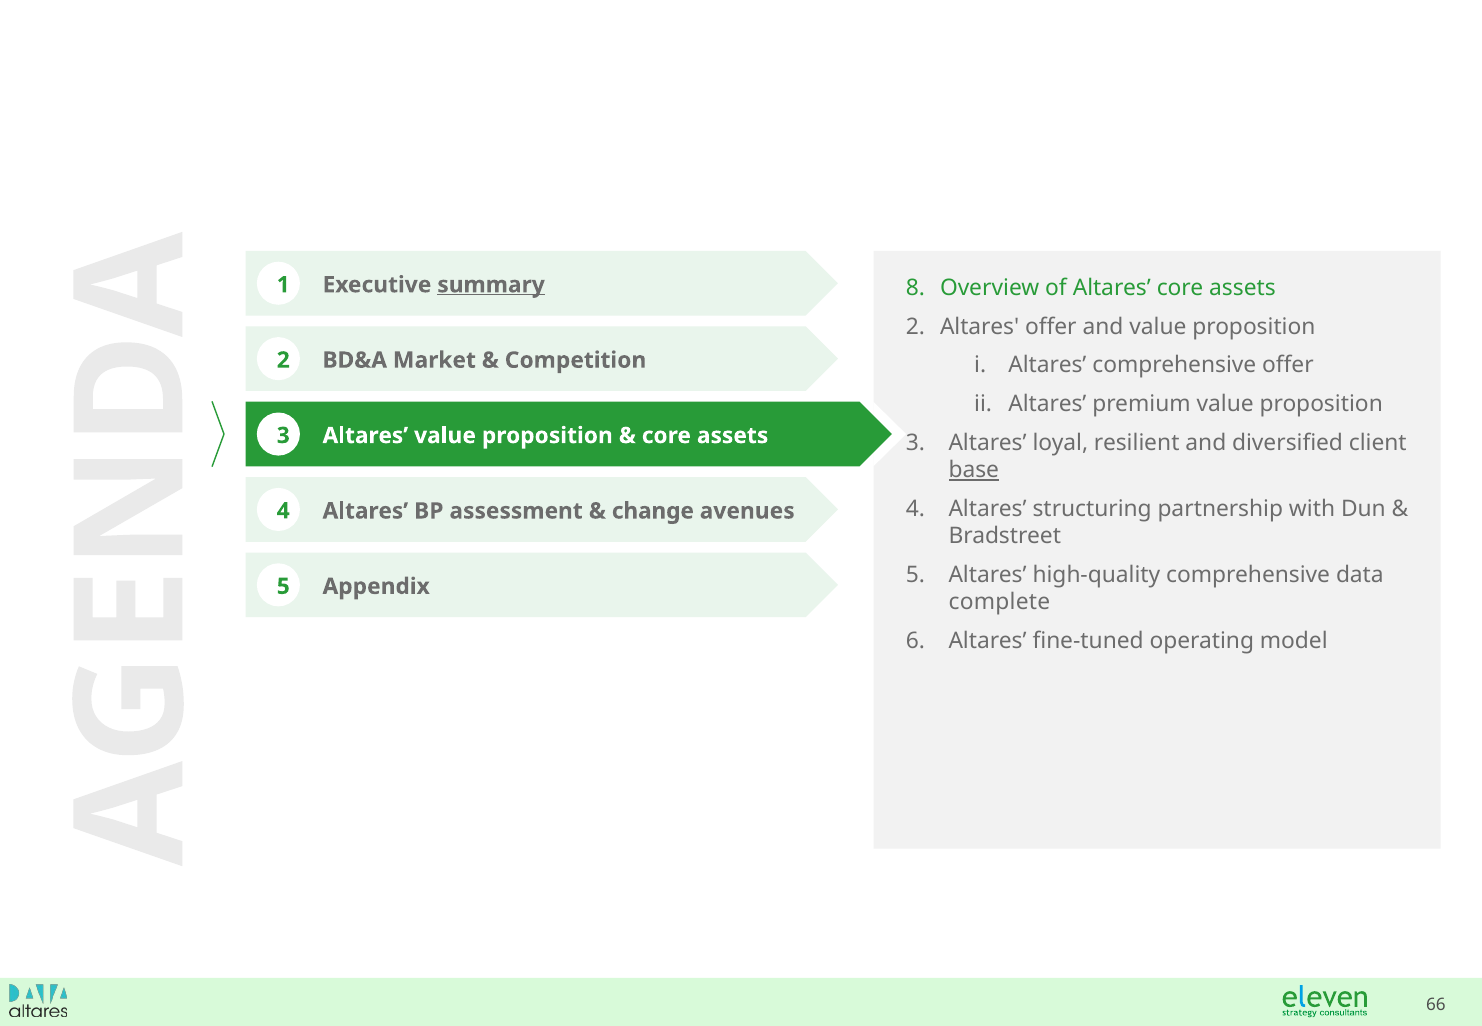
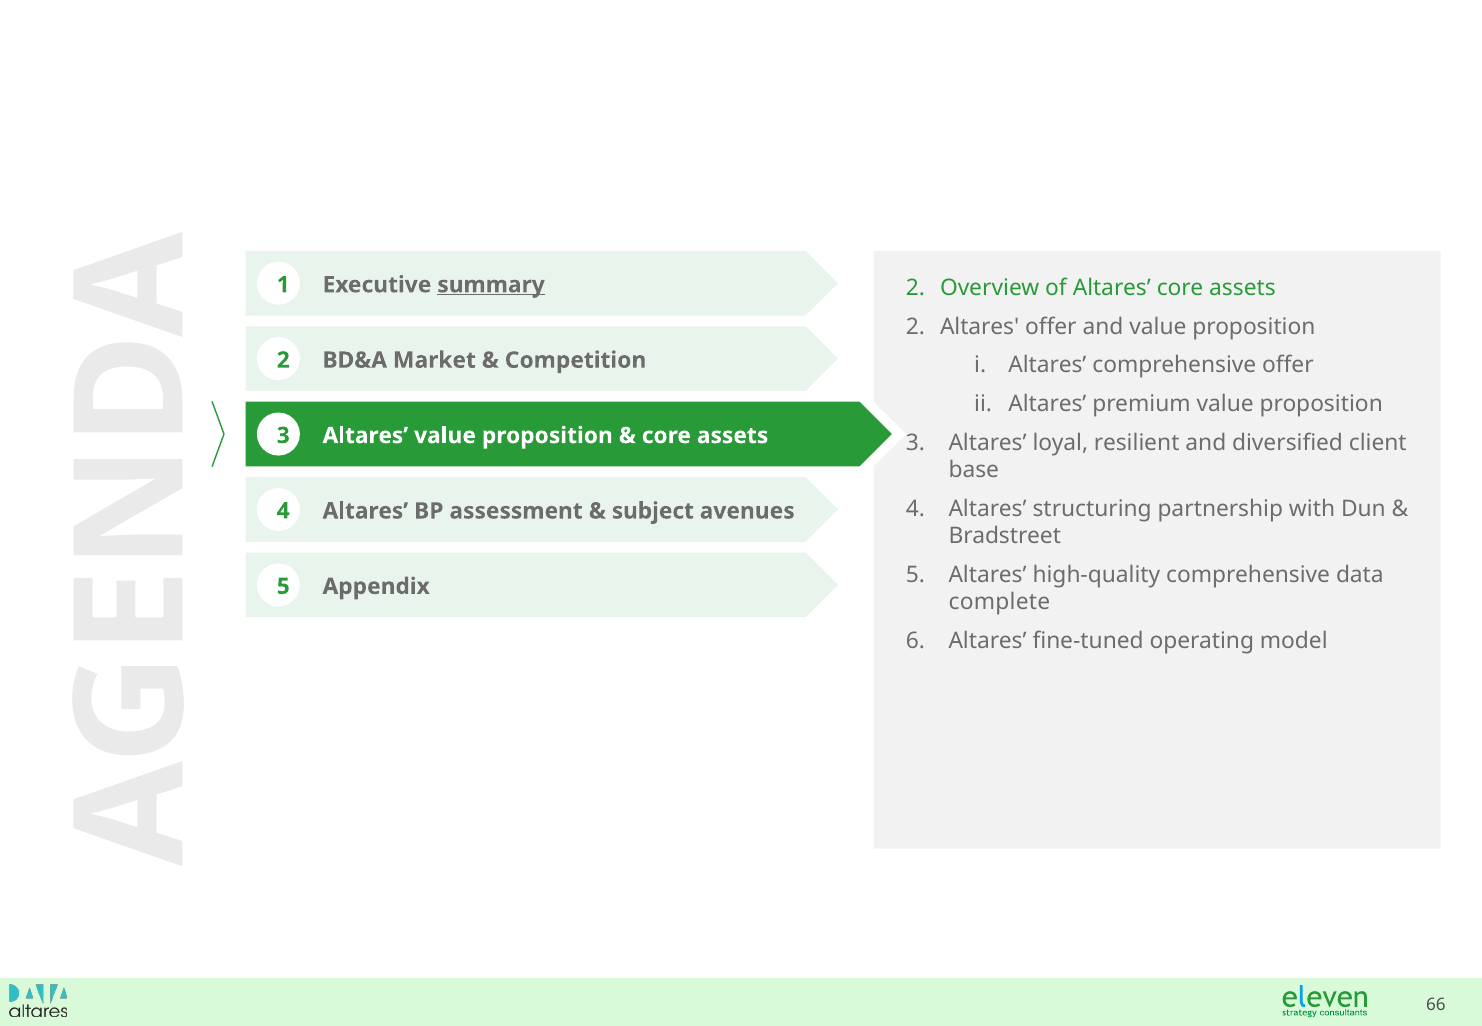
8 at (915, 288): 8 -> 2
base underline: present -> none
change: change -> subject
